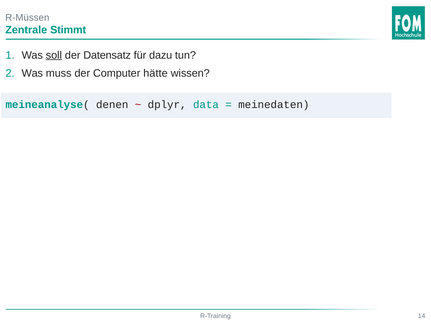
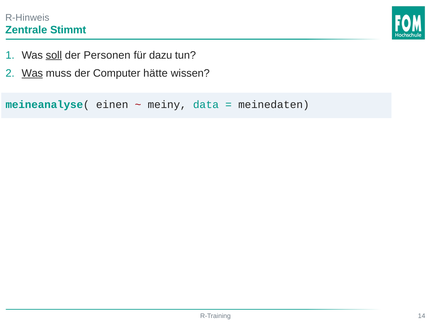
R-Müssen: R-Müssen -> R-Hinweis
Datensatz: Datensatz -> Personen
Was at (32, 73) underline: none -> present
denen: denen -> einen
dplyr: dplyr -> meiny
